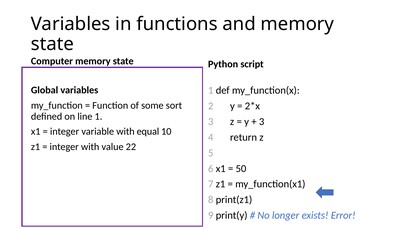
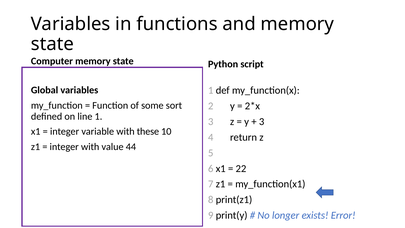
equal: equal -> these
22: 22 -> 44
50: 50 -> 22
